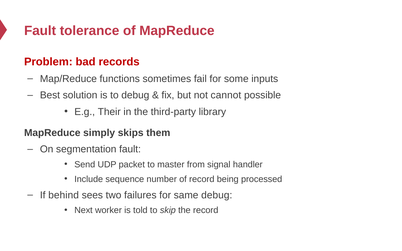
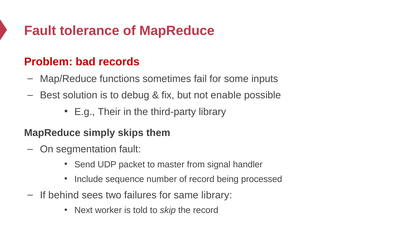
cannot: cannot -> enable
same debug: debug -> library
